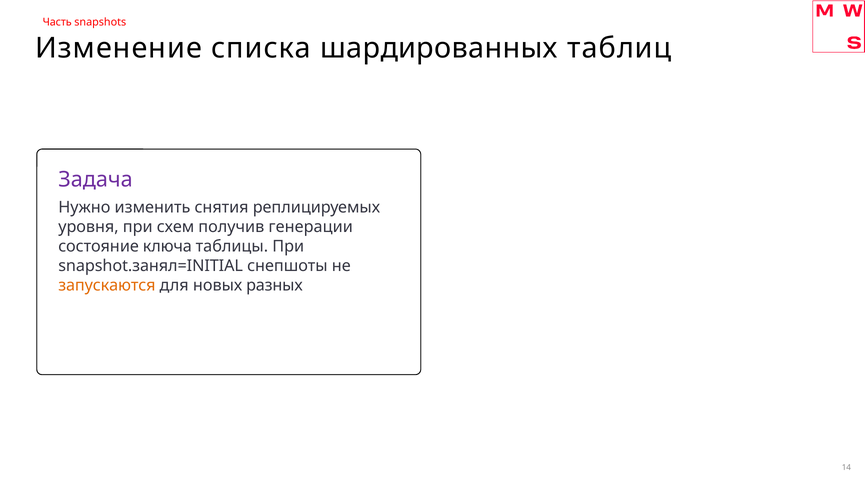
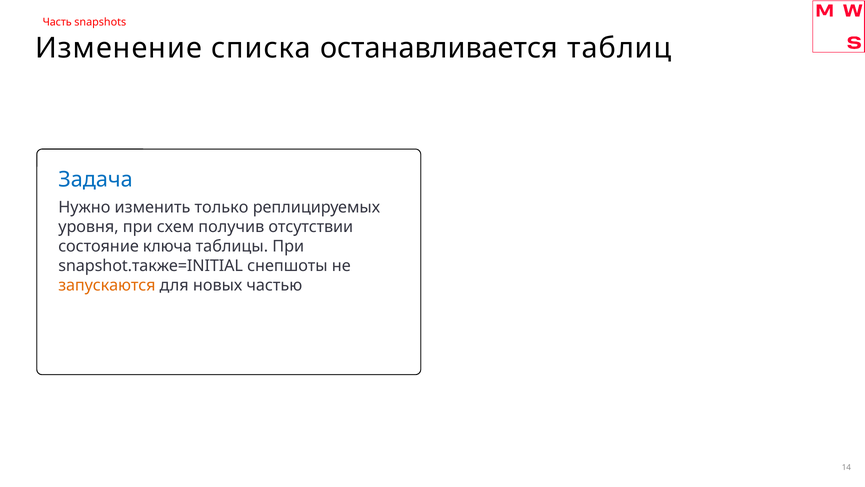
шардированных: шардированных -> останавливается
Задача colour: purple -> blue
снятия: снятия -> только
генерации: генерации -> отсутствии
snapshot.занял=INITIAL: snapshot.занял=INITIAL -> snapshot.также=INITIAL
разных: разных -> частью
